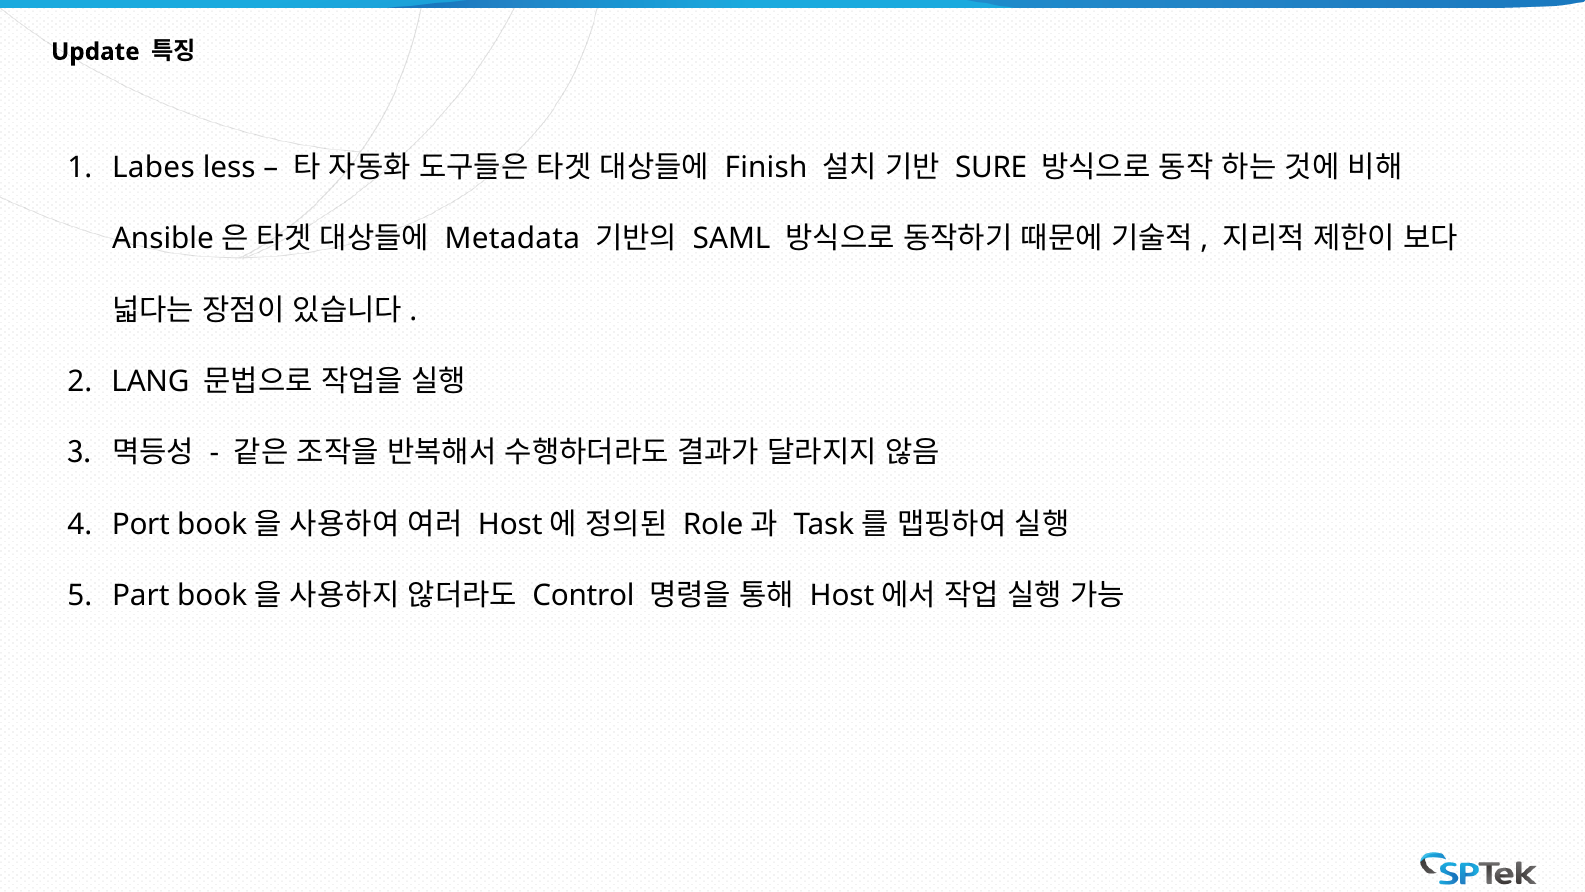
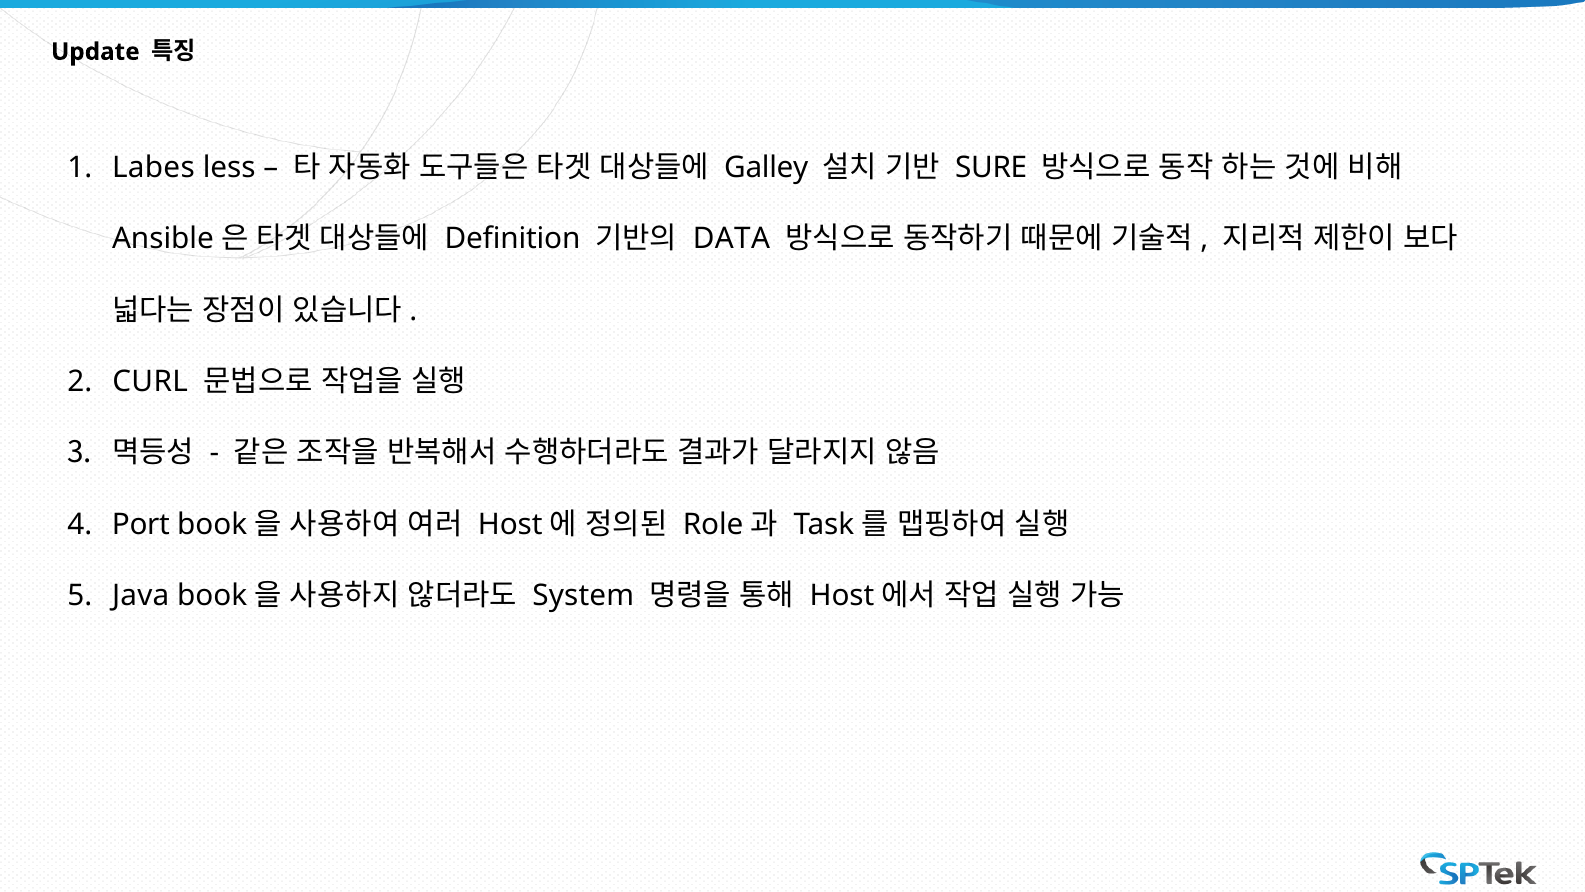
Finish: Finish -> Galley
Metadata: Metadata -> Definition
SAML: SAML -> DATA
LANG: LANG -> CURL
Part: Part -> Java
Control: Control -> System
